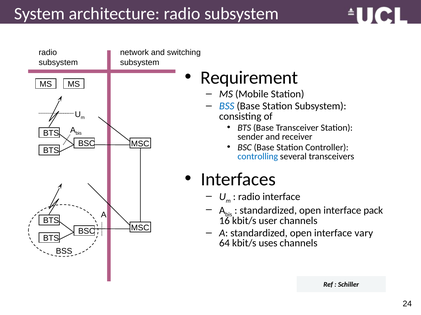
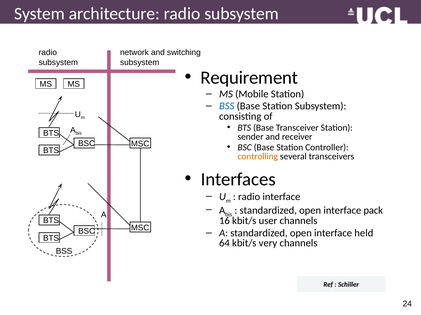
controlling colour: blue -> orange
vary: vary -> held
uses: uses -> very
